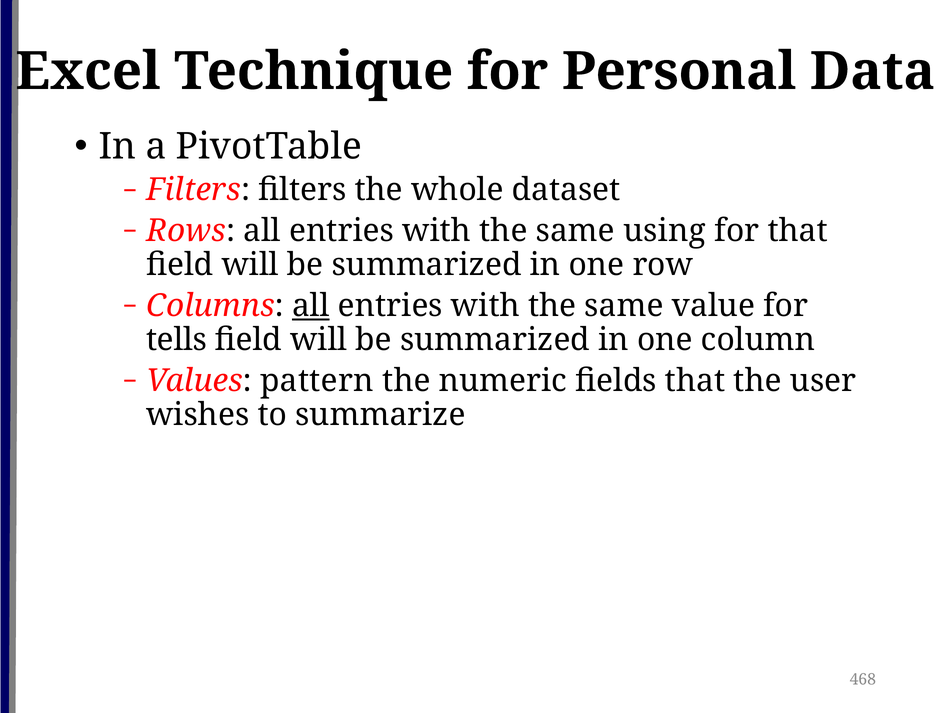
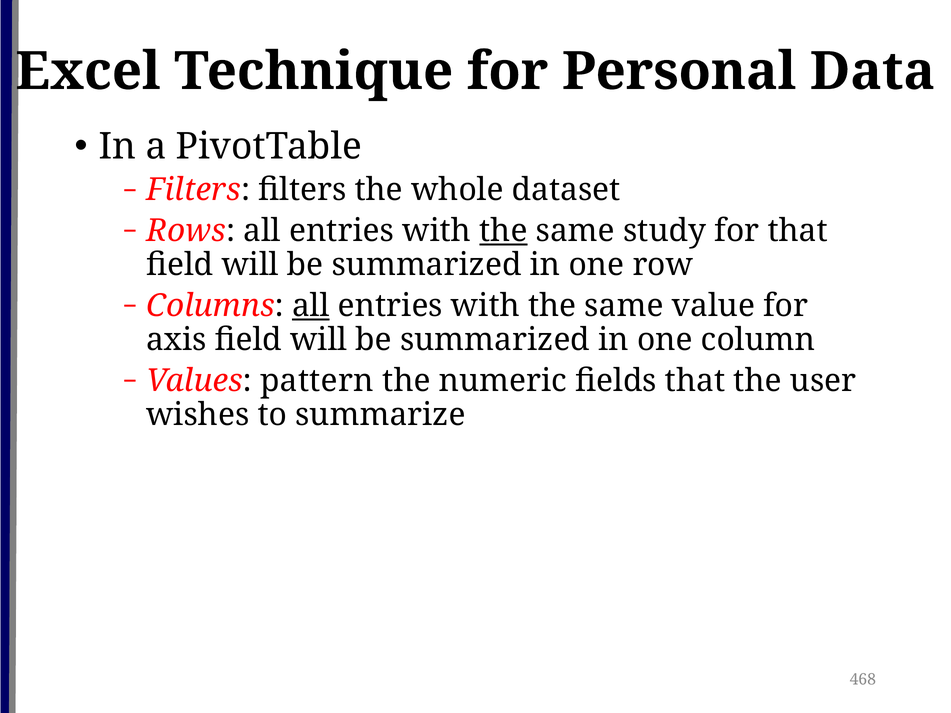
the at (503, 231) underline: none -> present
using: using -> study
tells: tells -> axis
